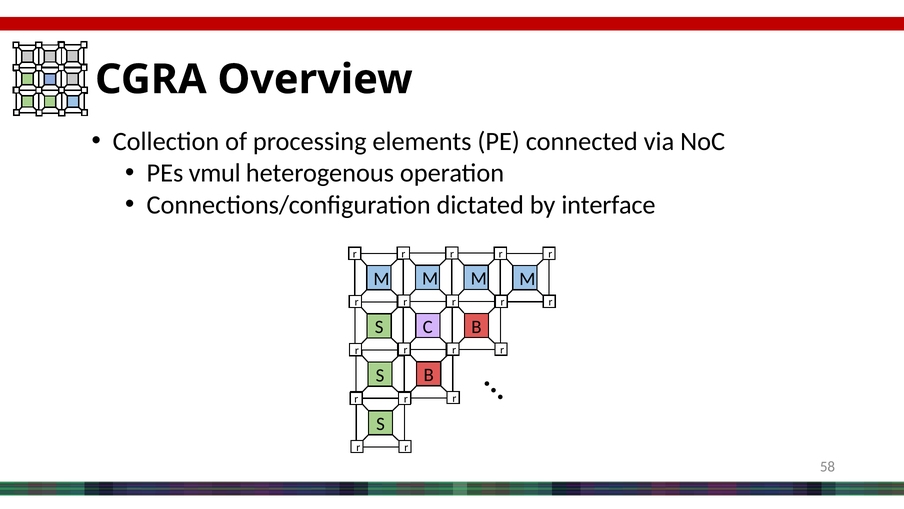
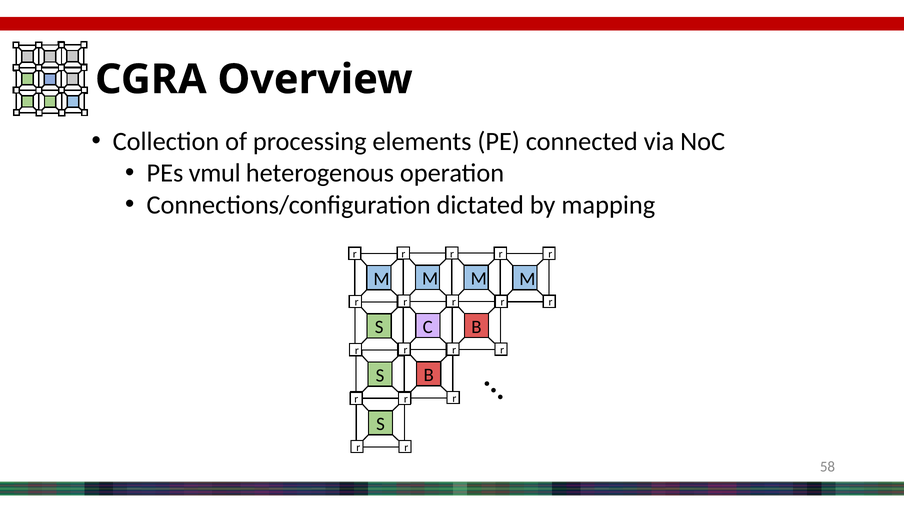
interface: interface -> mapping
